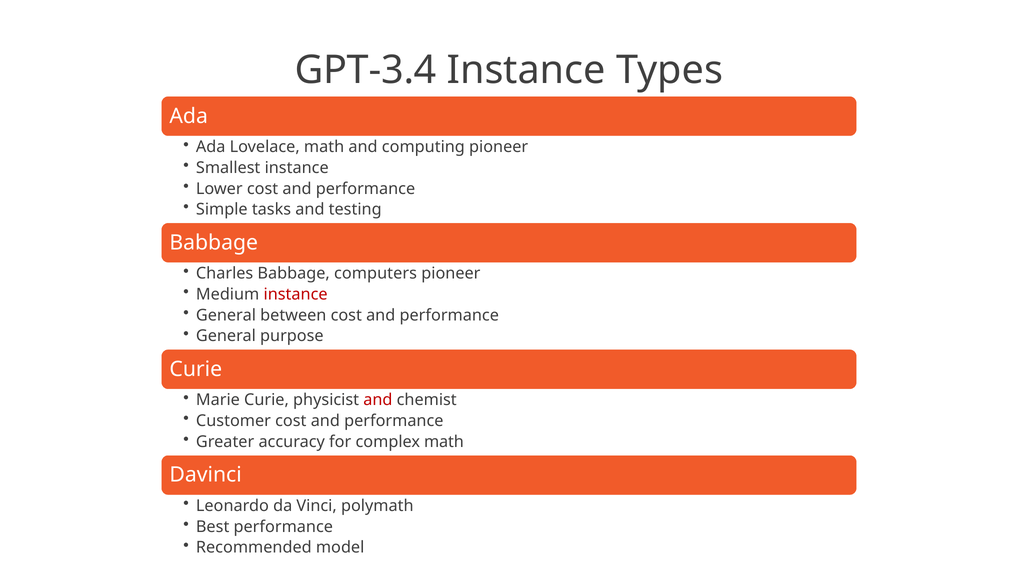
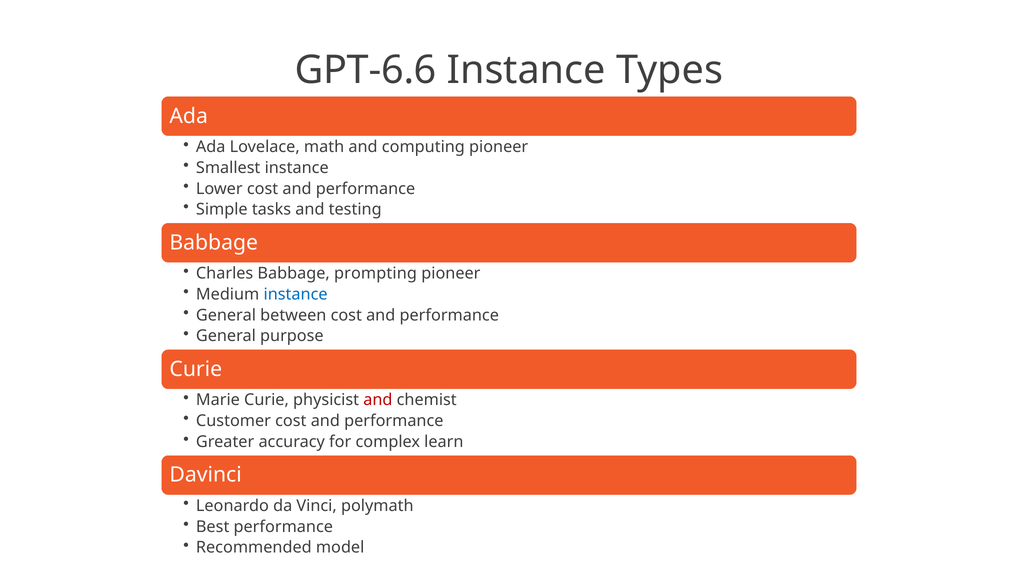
GPT-3.4: GPT-3.4 -> GPT-6.6
computers: computers -> prompting
instance at (296, 294) colour: red -> blue
complex math: math -> learn
